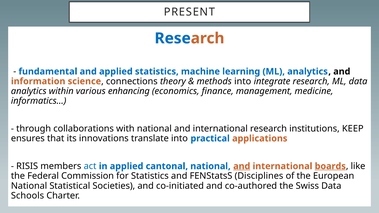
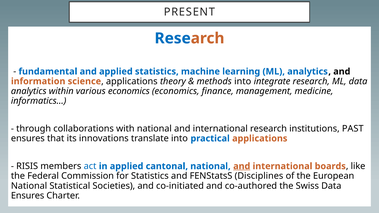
connections at (132, 81): connections -> applications
various enhancing: enhancing -> economics
KEEP: KEEP -> PAST
boards underline: present -> none
Schools at (28, 196): Schools -> Ensures
